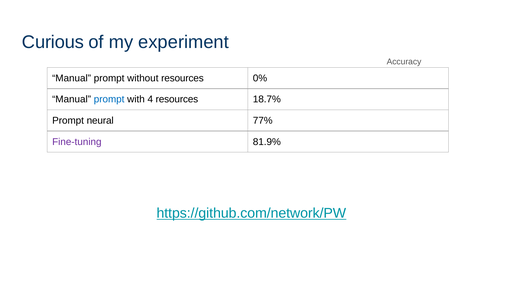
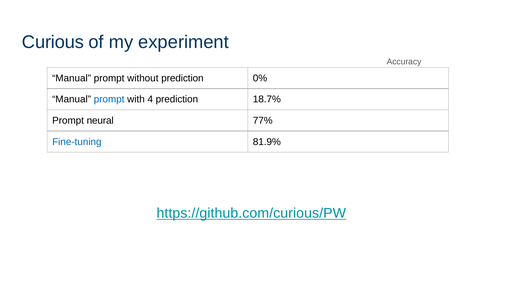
without resources: resources -> prediction
4 resources: resources -> prediction
Fine-tuning colour: purple -> blue
https://github.com/network/PW: https://github.com/network/PW -> https://github.com/curious/PW
